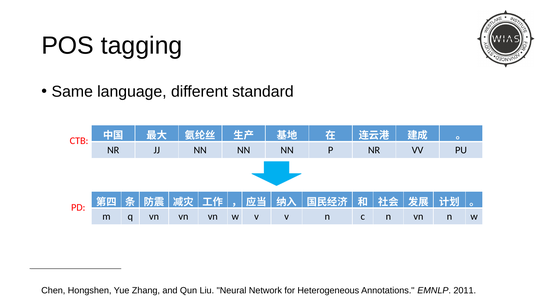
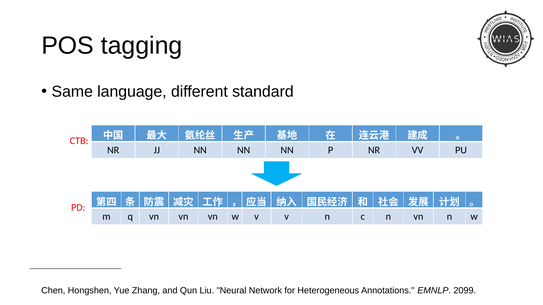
2011: 2011 -> 2099
